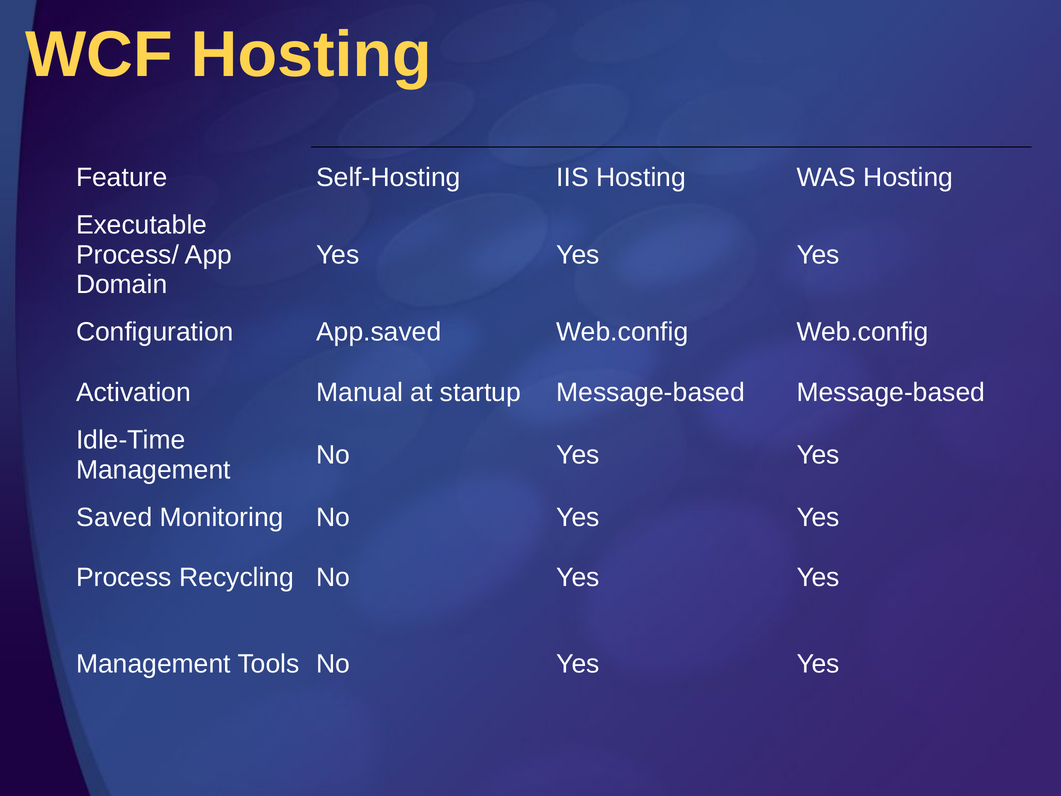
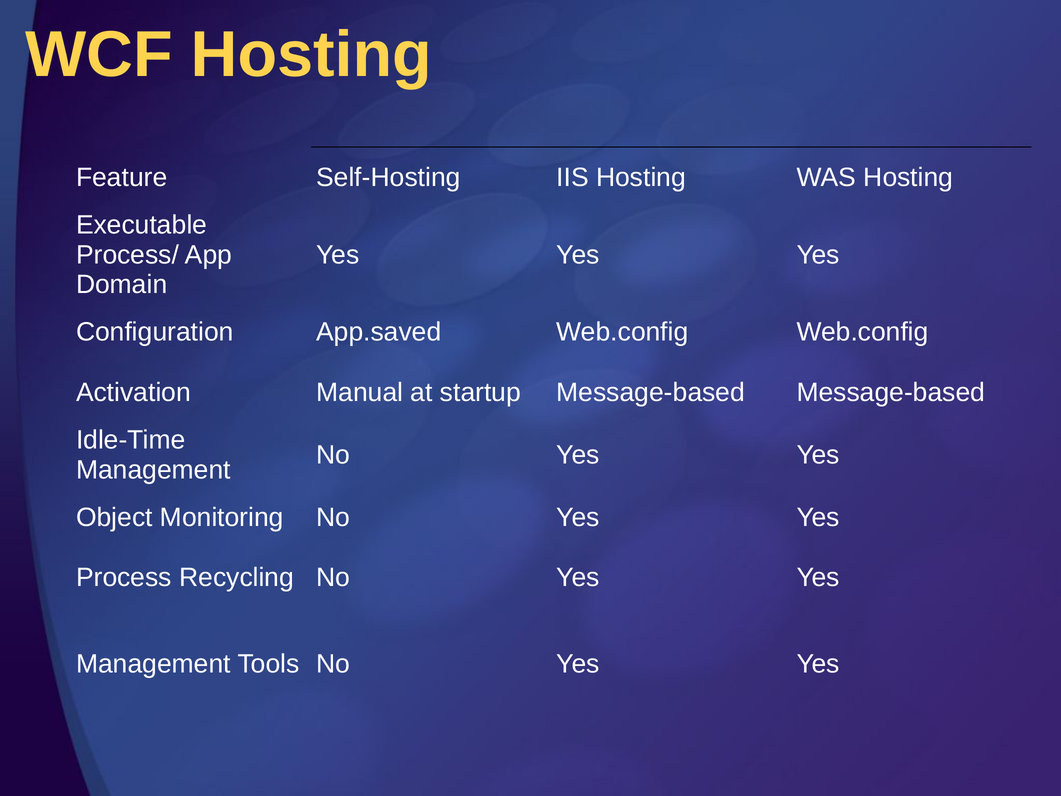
Saved: Saved -> Object
